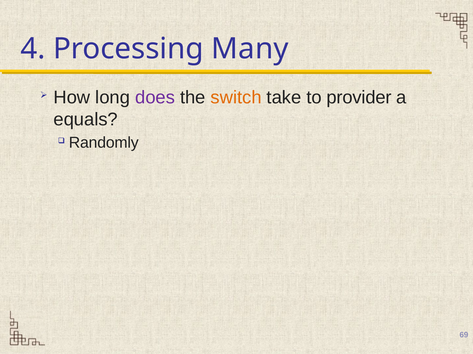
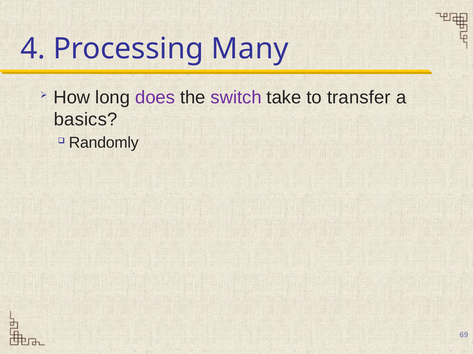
switch colour: orange -> purple
provider: provider -> transfer
equals: equals -> basics
